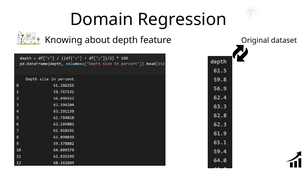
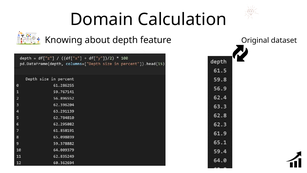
Regression: Regression -> Calculation
